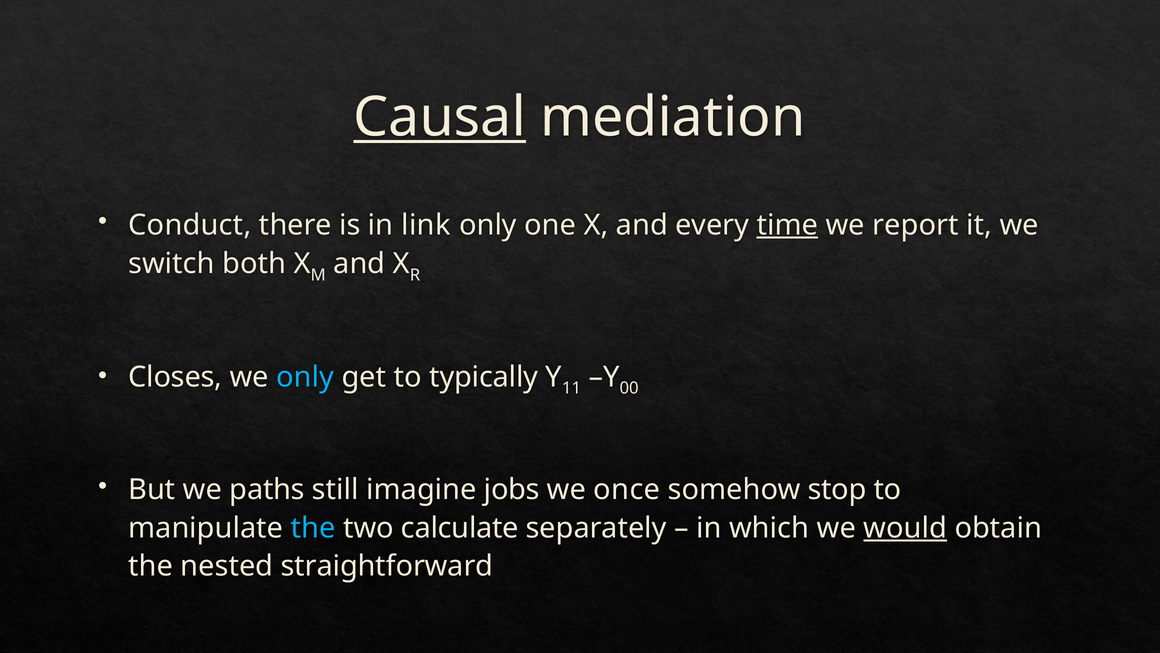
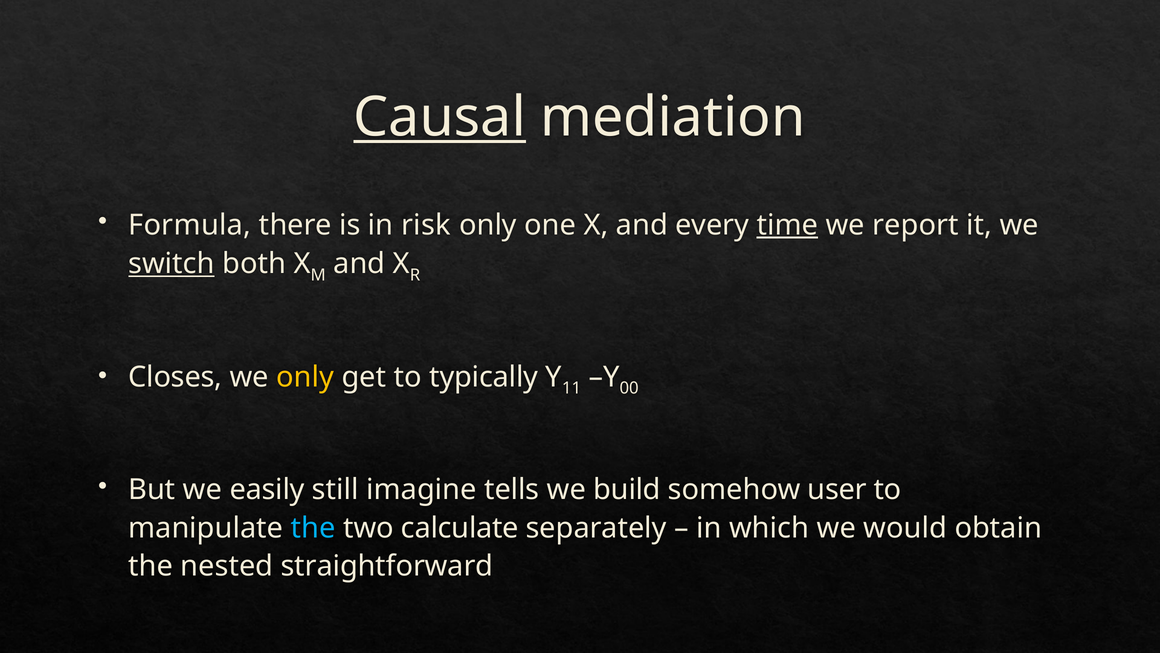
Conduct: Conduct -> Formula
link: link -> risk
switch underline: none -> present
only at (305, 377) colour: light blue -> yellow
paths: paths -> easily
jobs: jobs -> tells
once: once -> build
stop: stop -> user
would underline: present -> none
